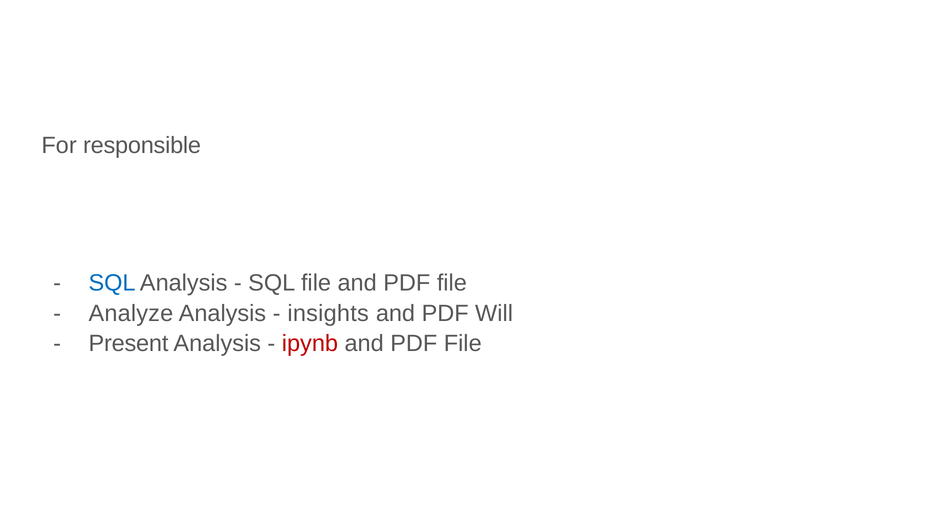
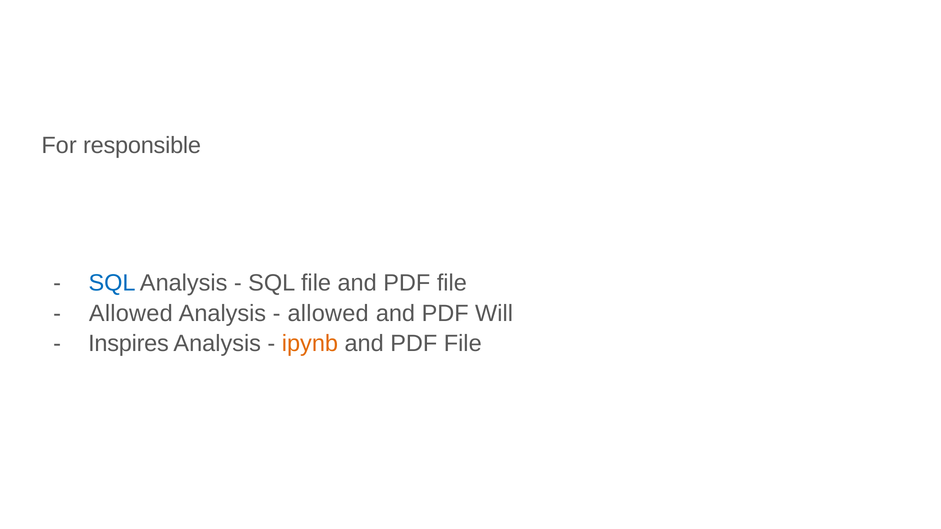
Analyze at (131, 314): Analyze -> Allowed
insights at (328, 314): insights -> allowed
Present: Present -> Inspires
ipynb colour: red -> orange
